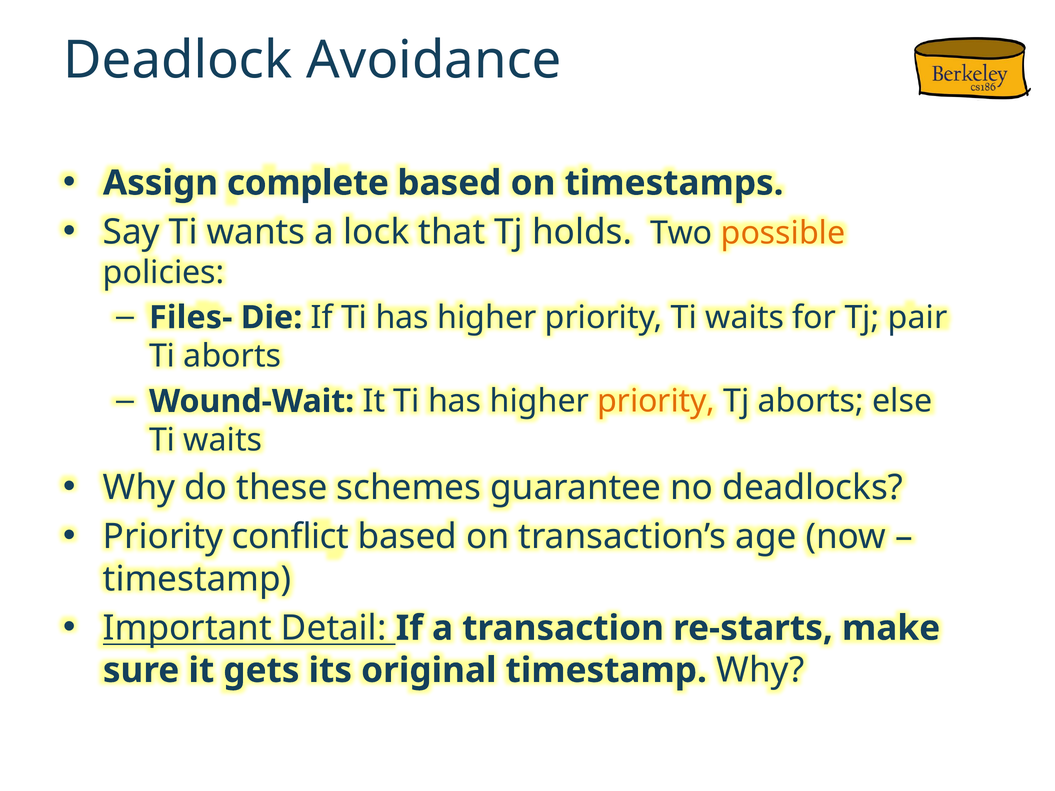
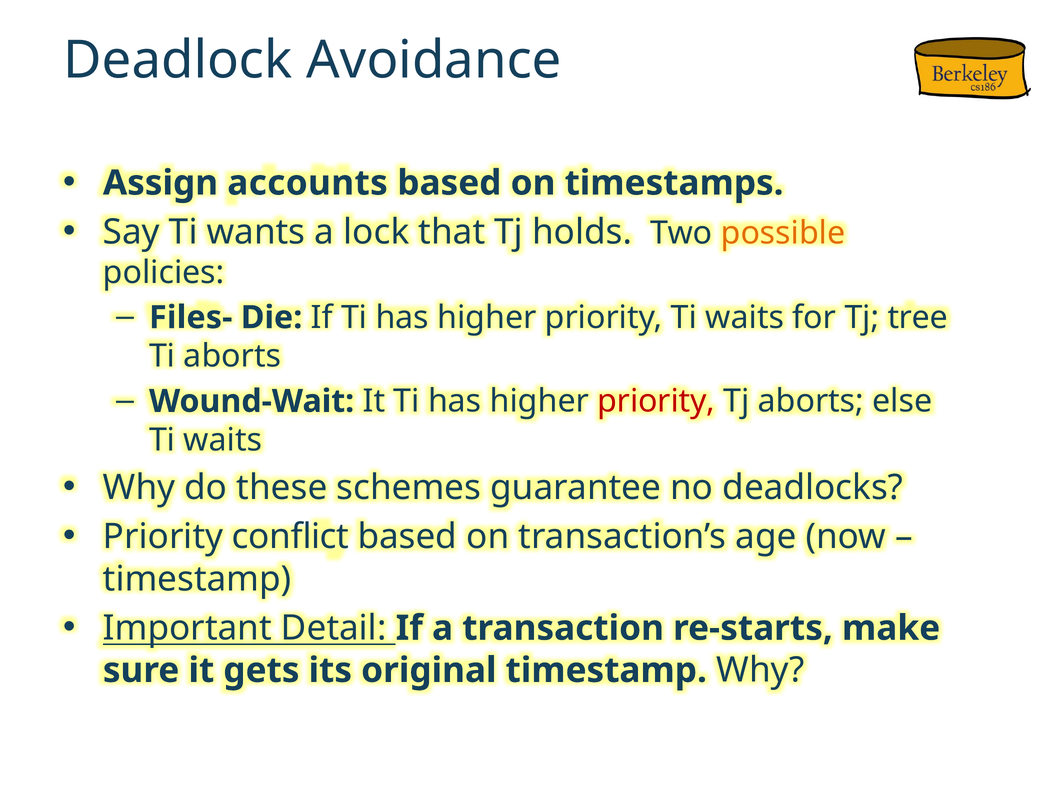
complete: complete -> accounts
pair: pair -> tree
priority at (656, 401) colour: orange -> red
